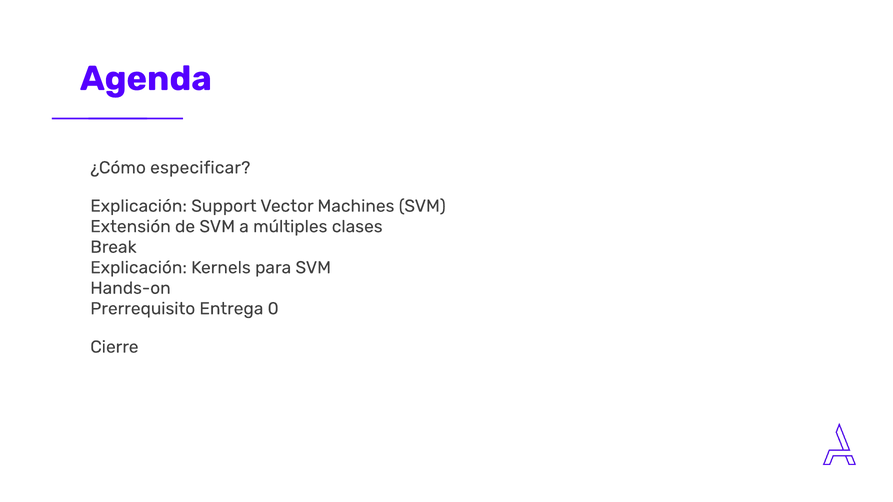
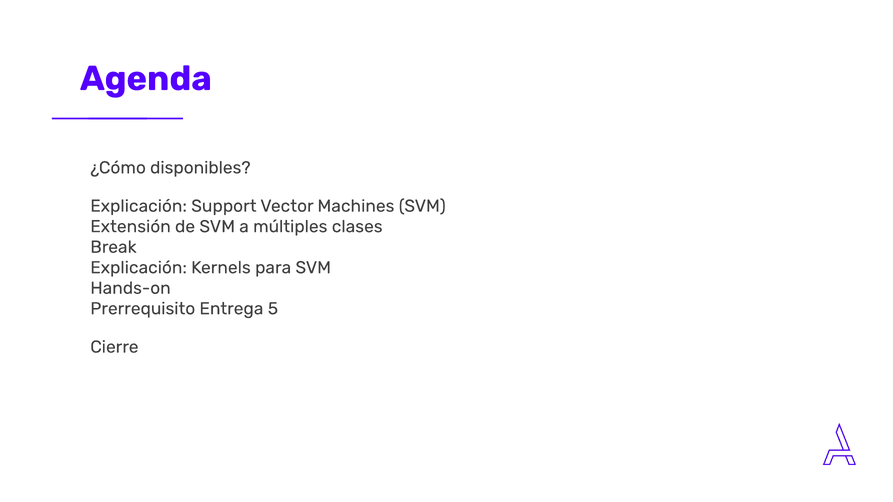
especificar: especificar -> disponibles
0: 0 -> 5
